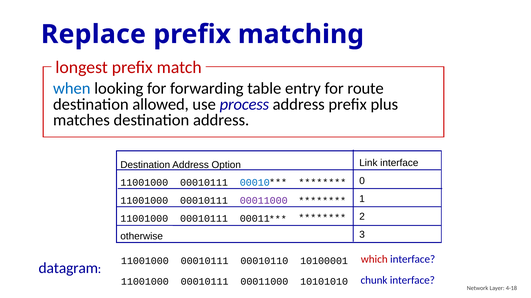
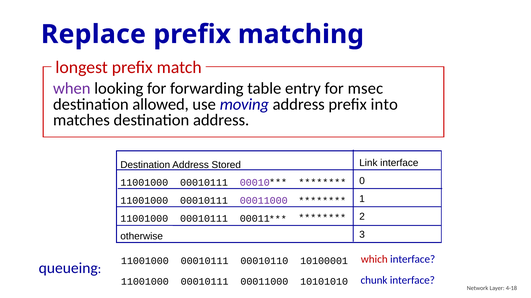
when colour: blue -> purple
route: route -> msec
process: process -> moving
plus: plus -> into
Option: Option -> Stored
00010 colour: blue -> purple
datagram: datagram -> queueing
